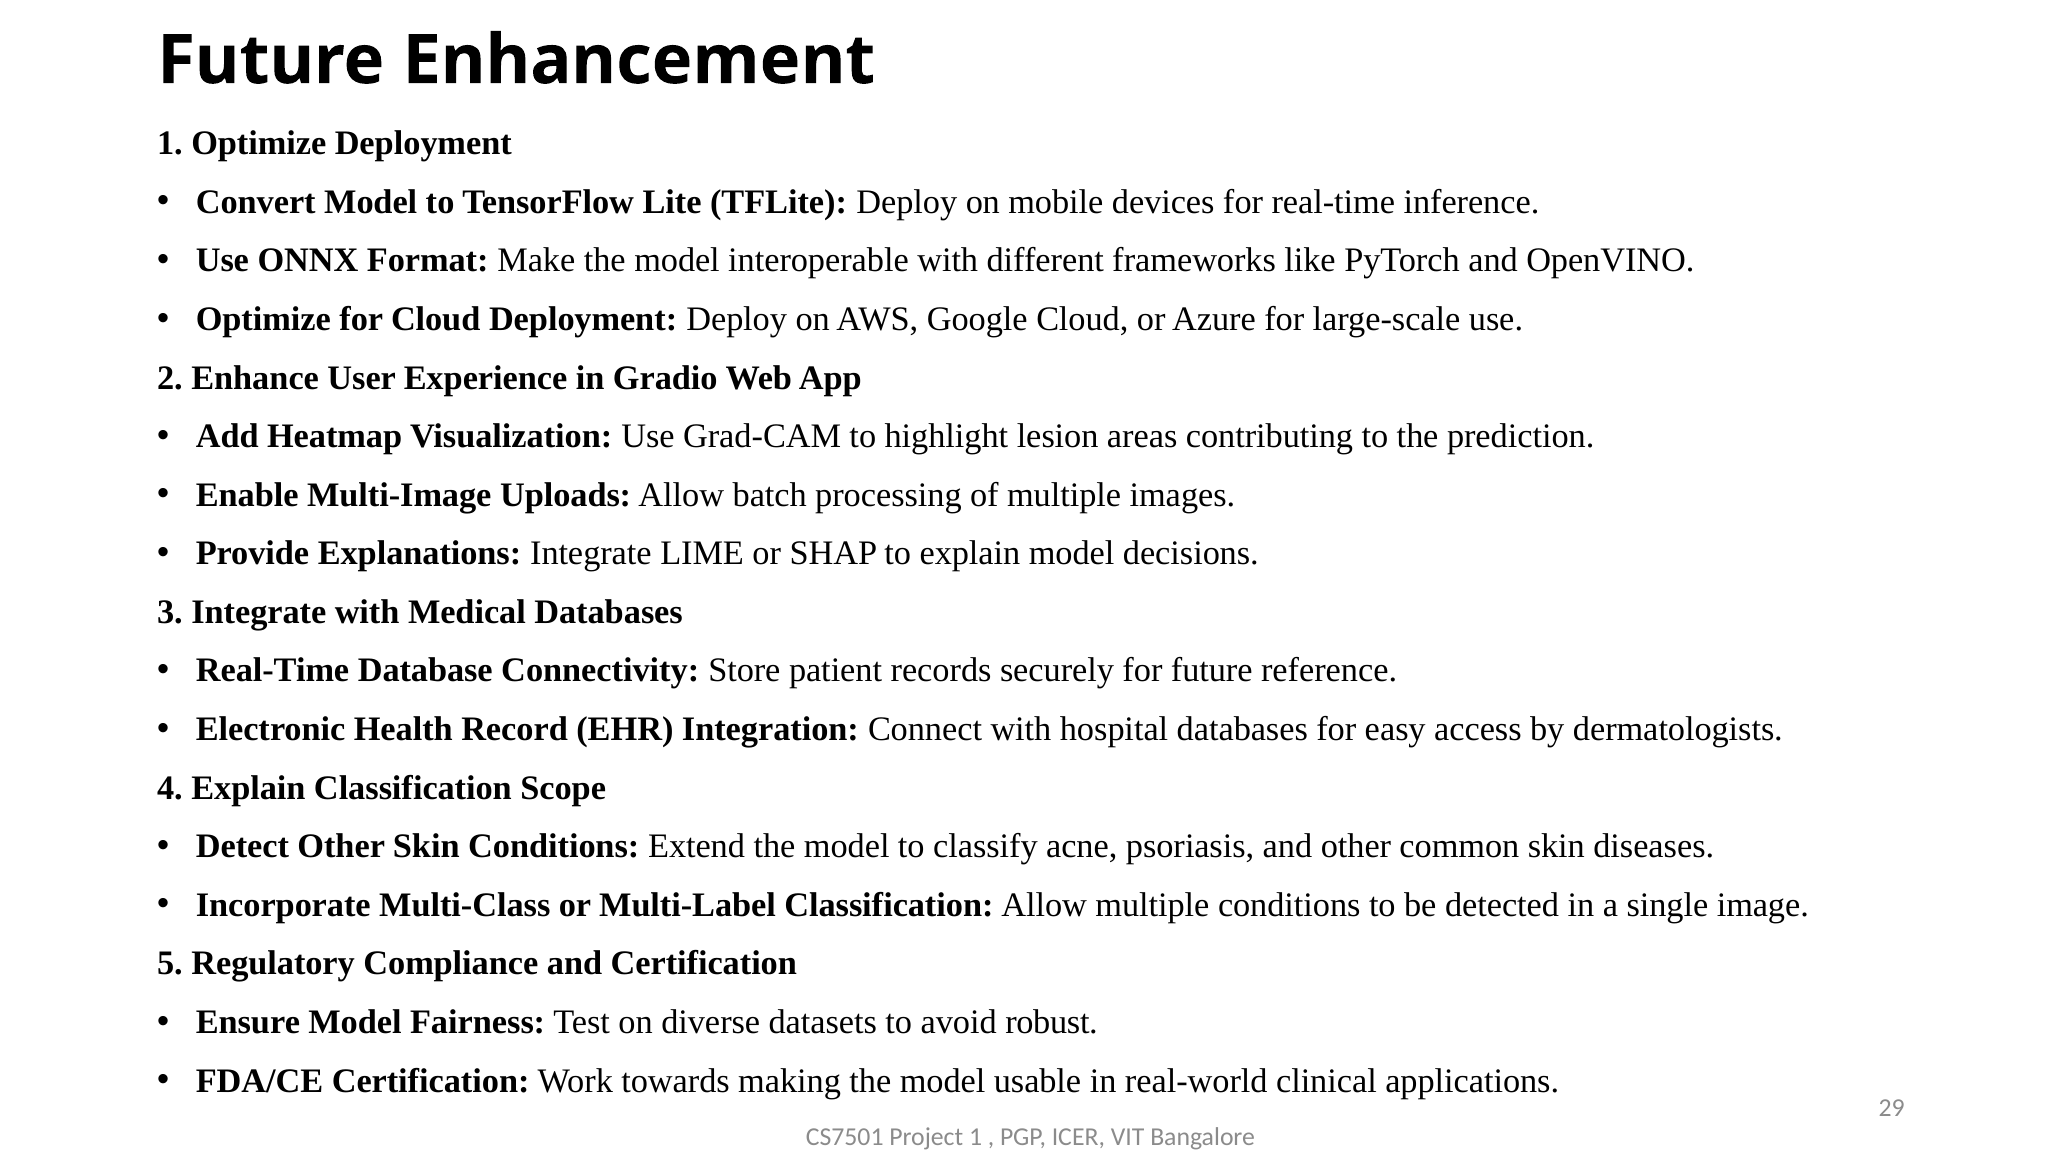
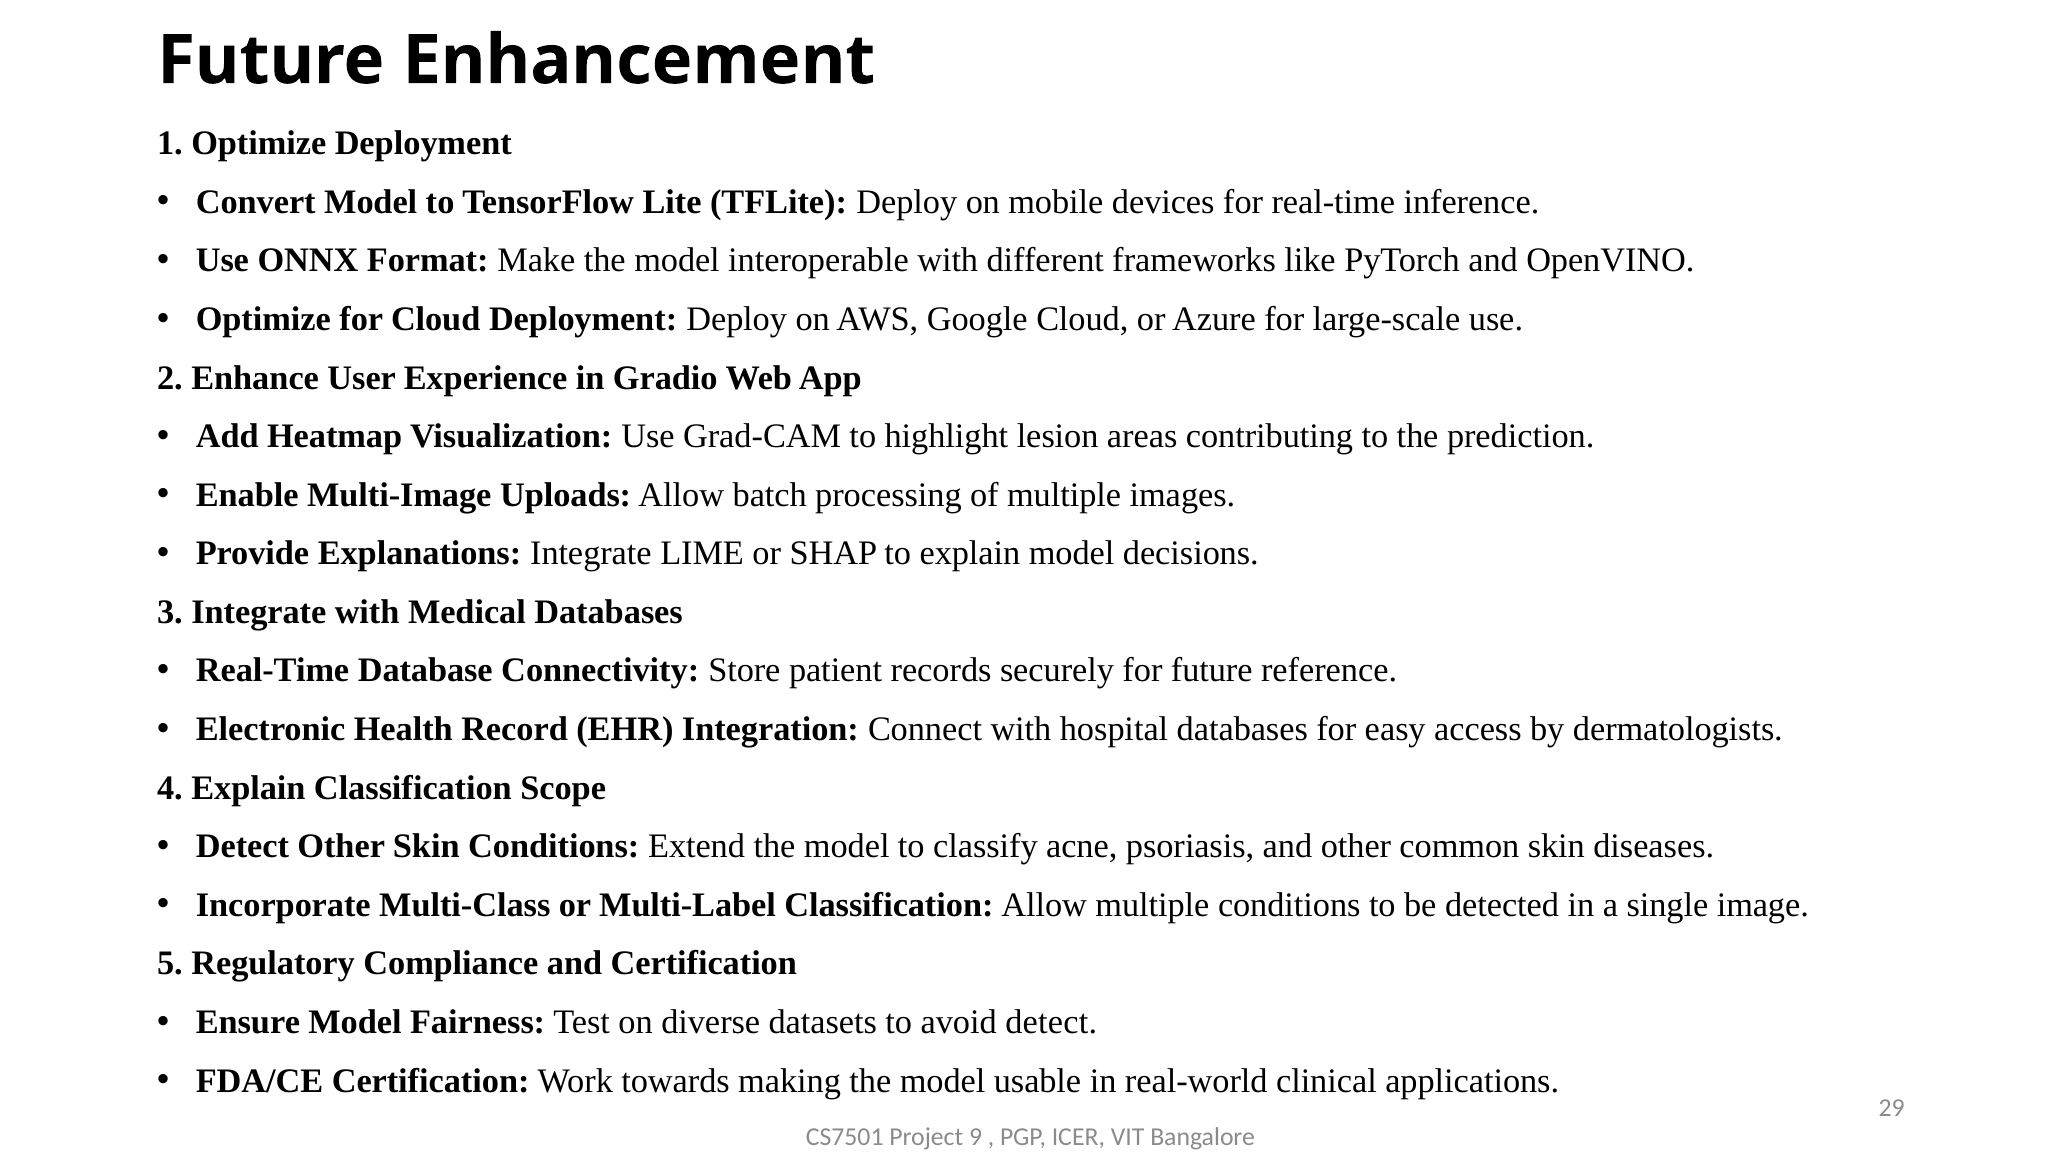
avoid robust: robust -> detect
Project 1: 1 -> 9
